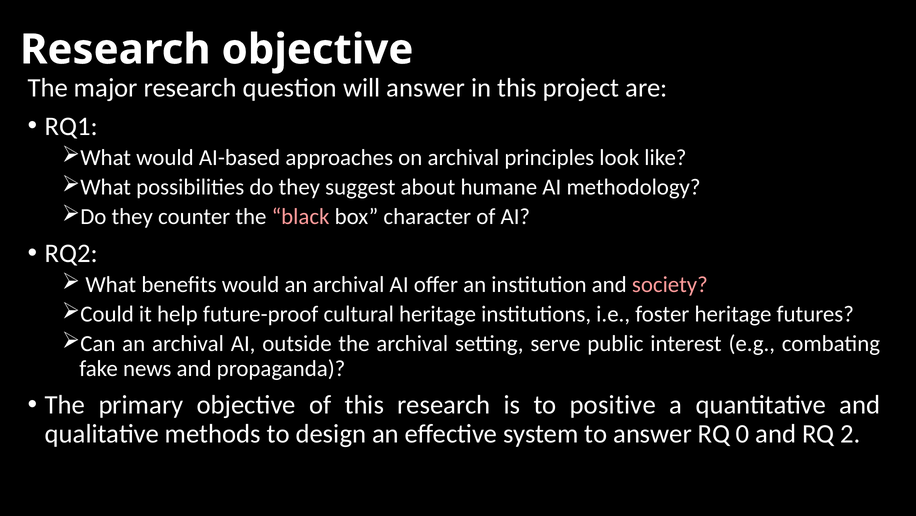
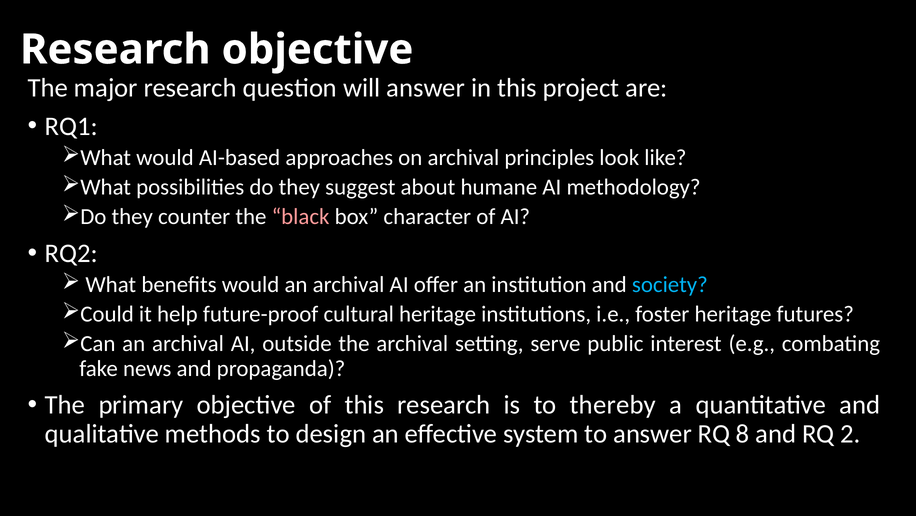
society colour: pink -> light blue
positive: positive -> thereby
0: 0 -> 8
